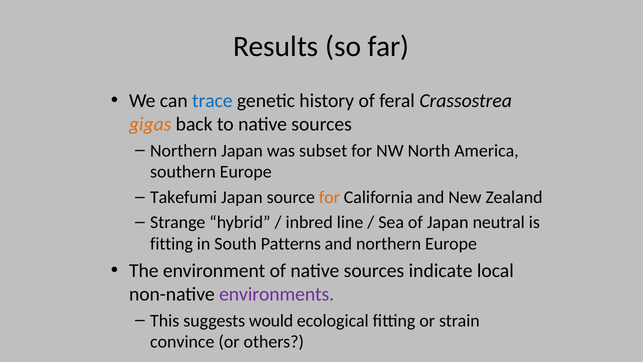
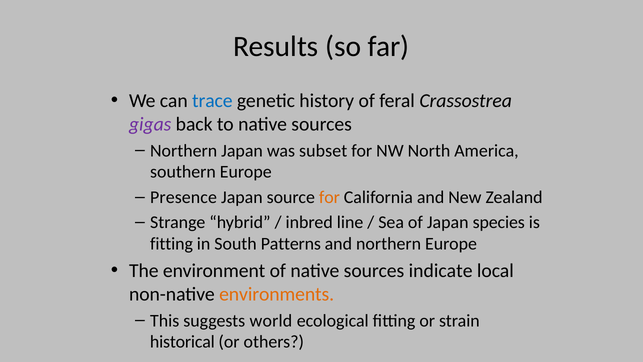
gigas colour: orange -> purple
Takefumi: Takefumi -> Presence
neutral: neutral -> species
environments colour: purple -> orange
would: would -> world
convince: convince -> historical
